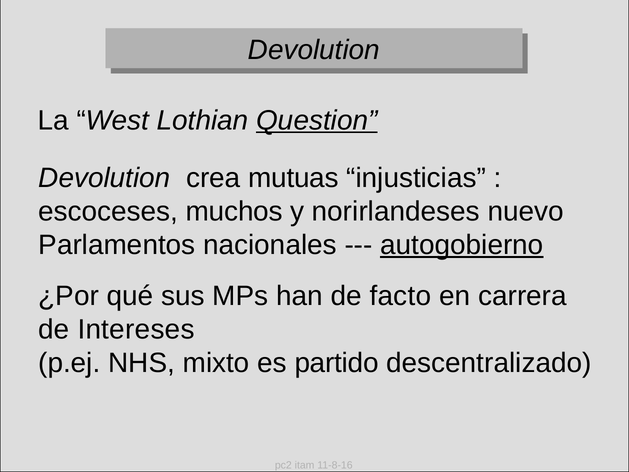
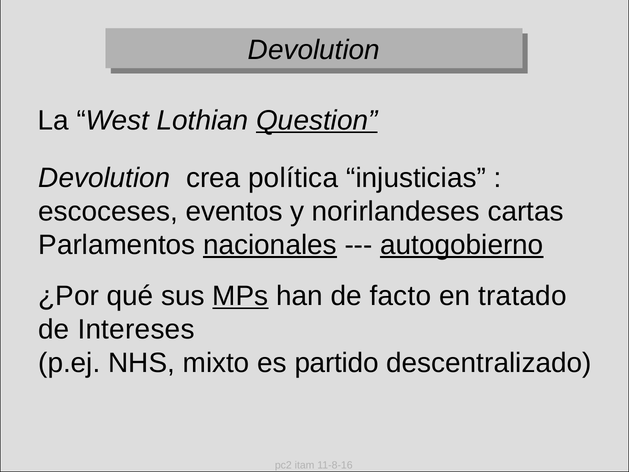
mutuas: mutuas -> política
muchos: muchos -> eventos
nuevo: nuevo -> cartas
nacionales underline: none -> present
MPs underline: none -> present
carrera: carrera -> tratado
